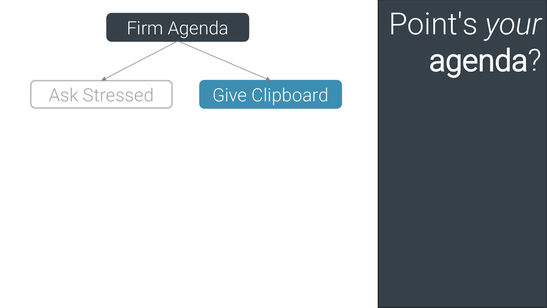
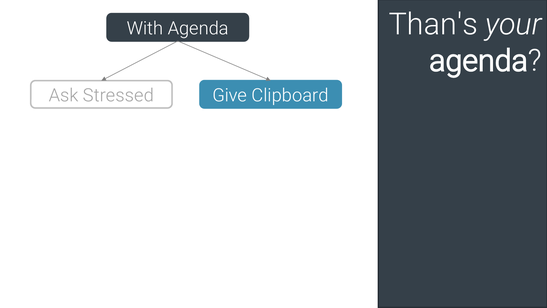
Point's: Point's -> Than's
Firm: Firm -> With
